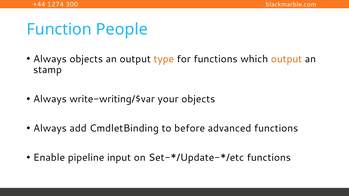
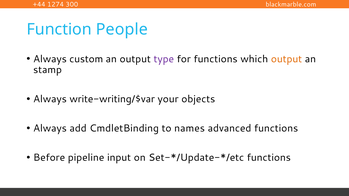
Always objects: objects -> custom
type colour: orange -> purple
before: before -> names
Enable: Enable -> Before
